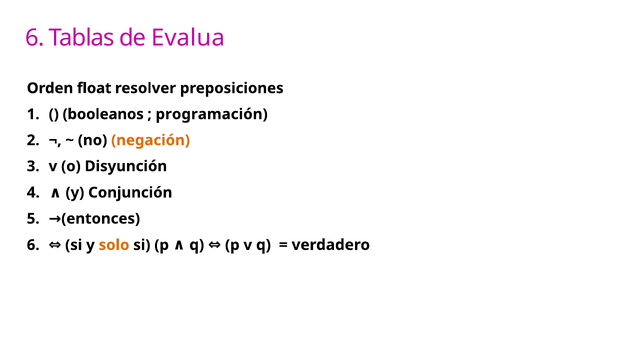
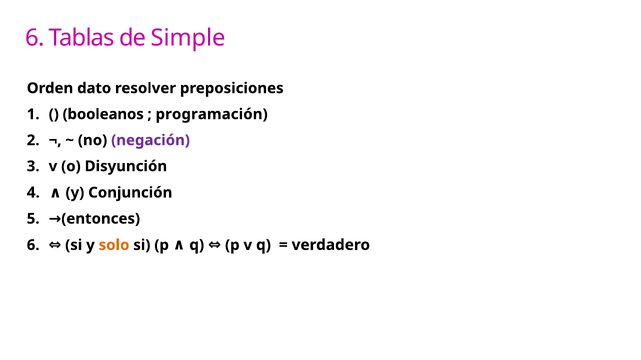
Evalua: Evalua -> Simple
float: float -> dato
negación colour: orange -> purple
